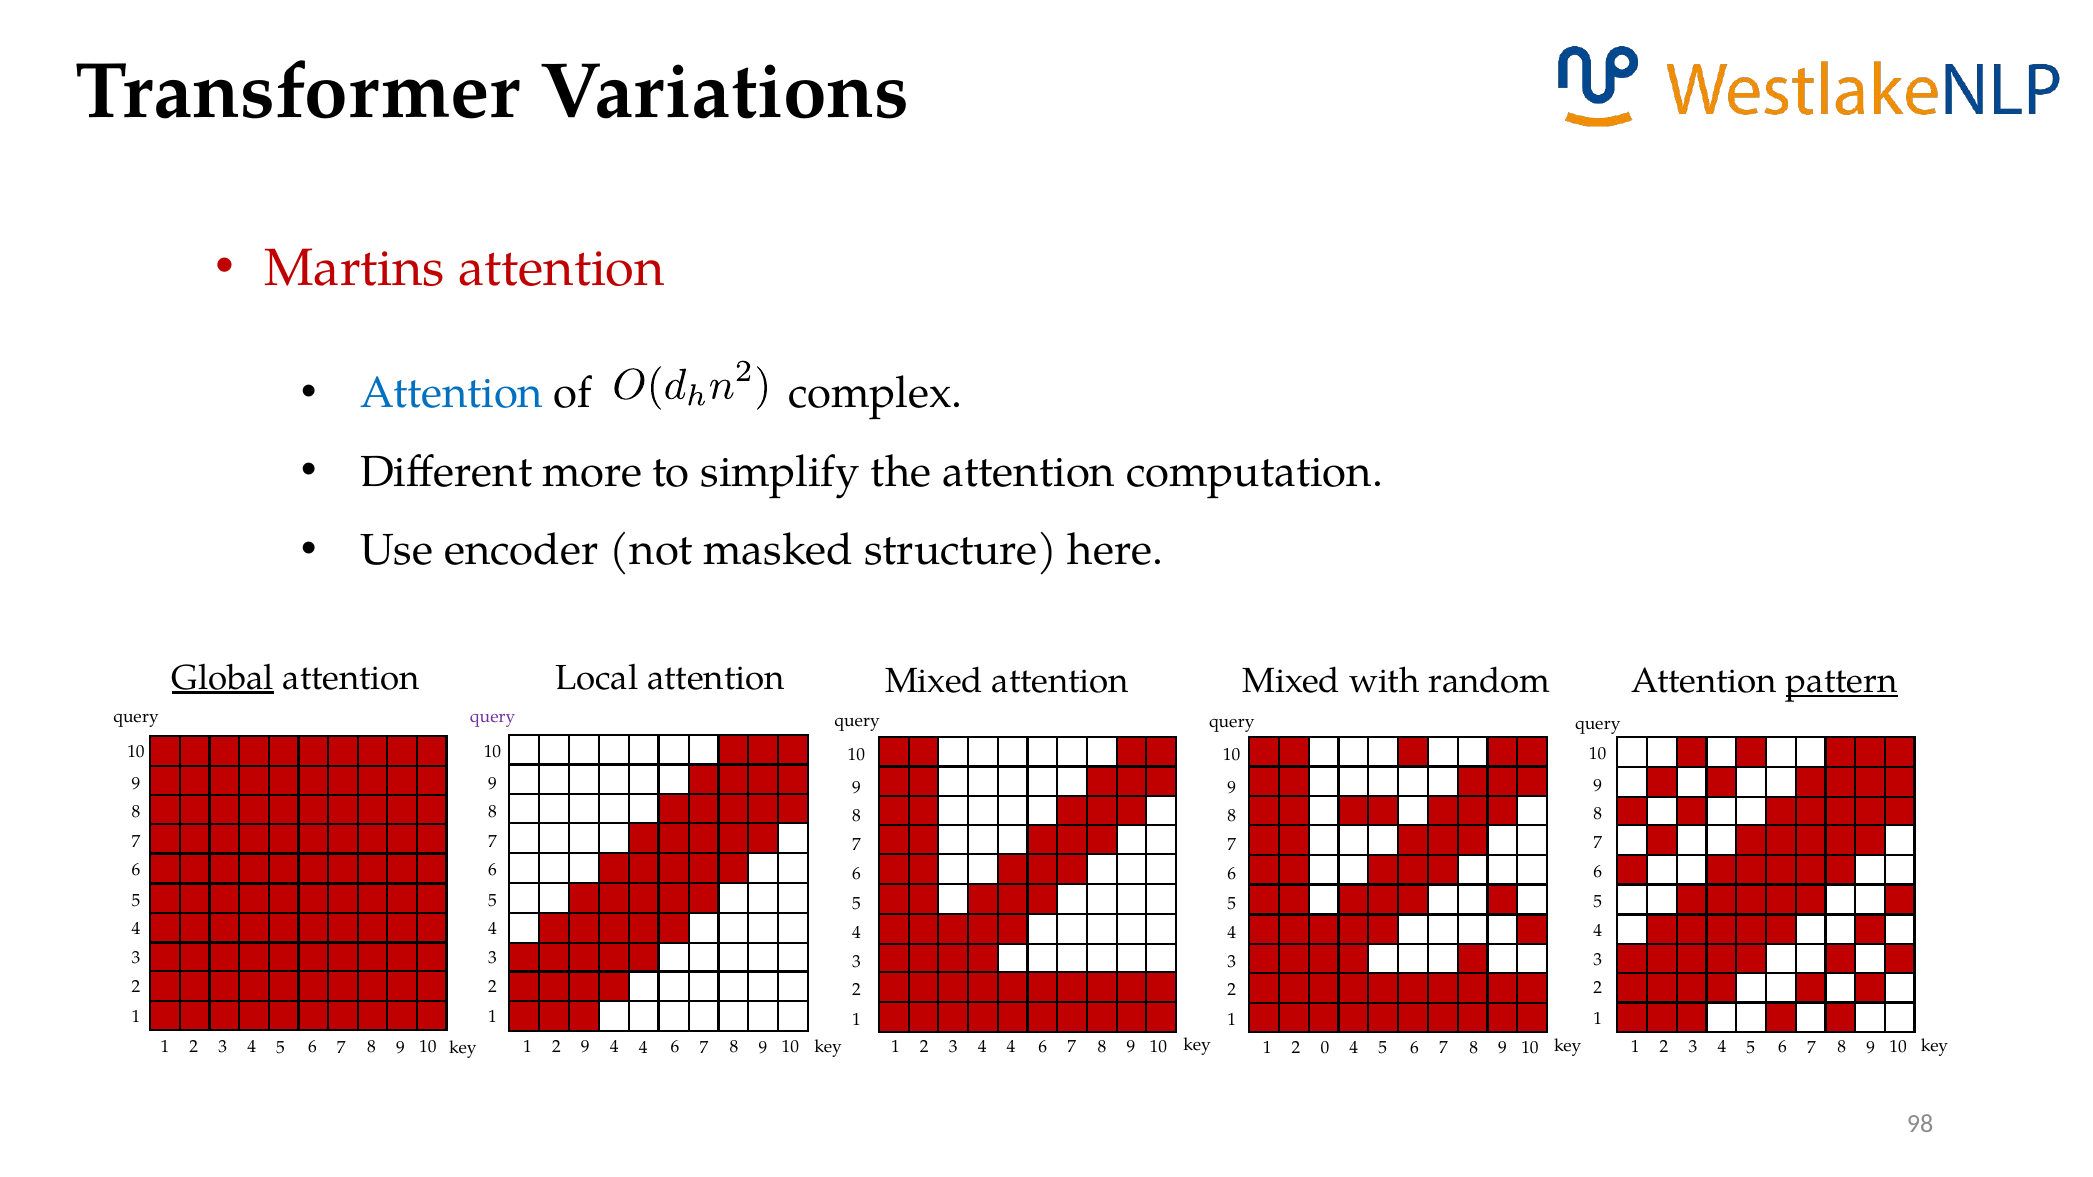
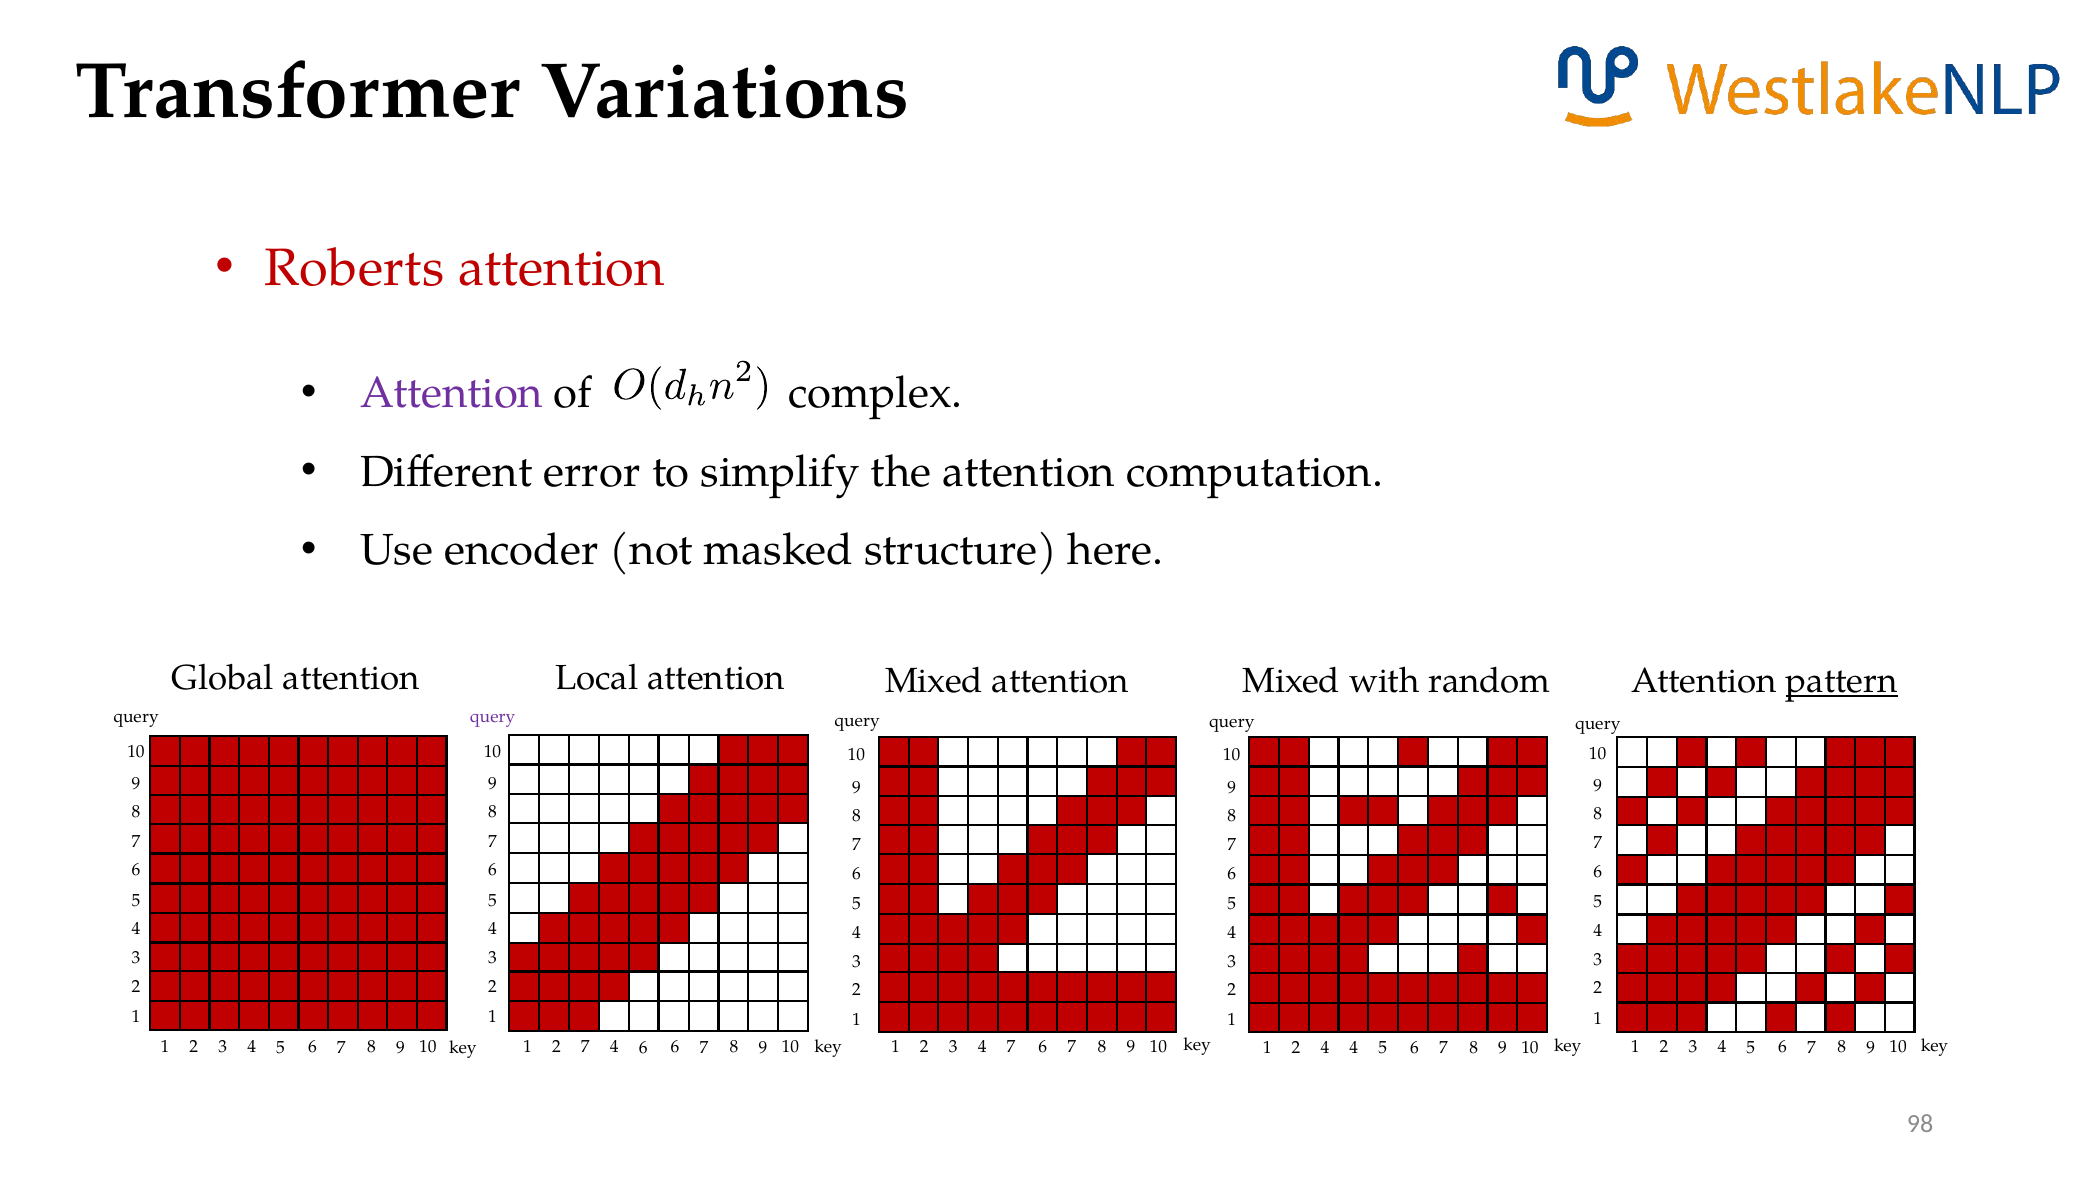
Martins: Martins -> Roberts
Attention at (452, 393) colour: blue -> purple
more: more -> error
Global underline: present -> none
2 9: 9 -> 7
4 at (643, 1048): 4 -> 6
2 3 4 4: 4 -> 7
2 0: 0 -> 4
